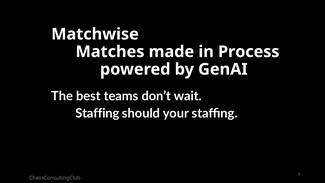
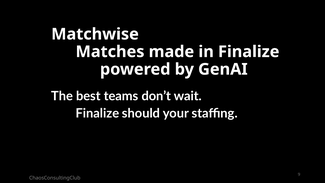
in Process: Process -> Finalize
Staffing at (97, 113): Staffing -> Finalize
